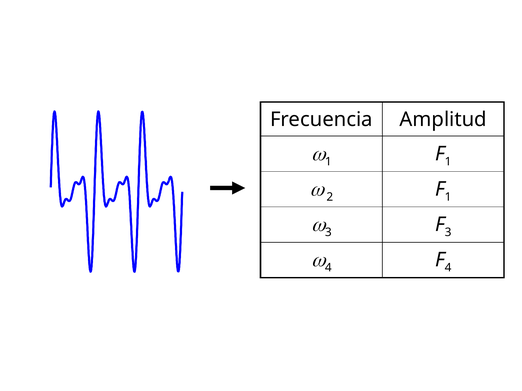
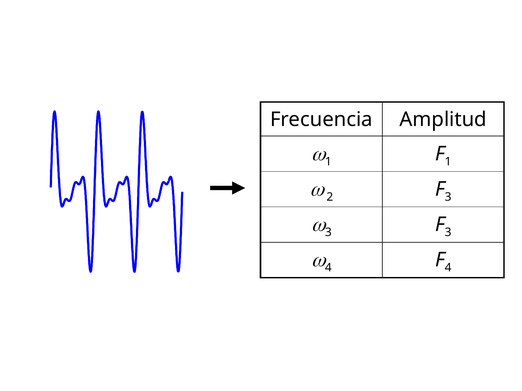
1 at (448, 197): 1 -> 3
